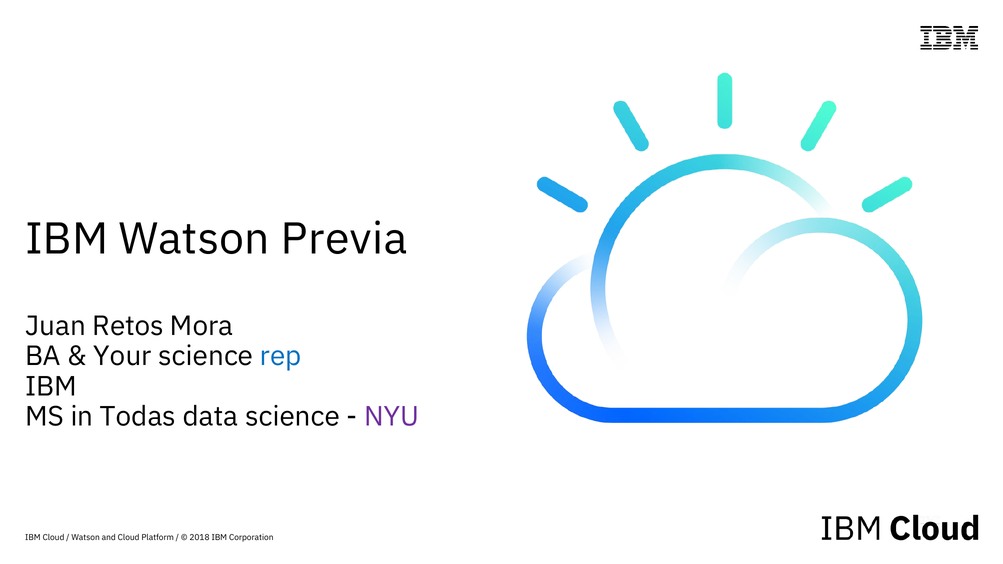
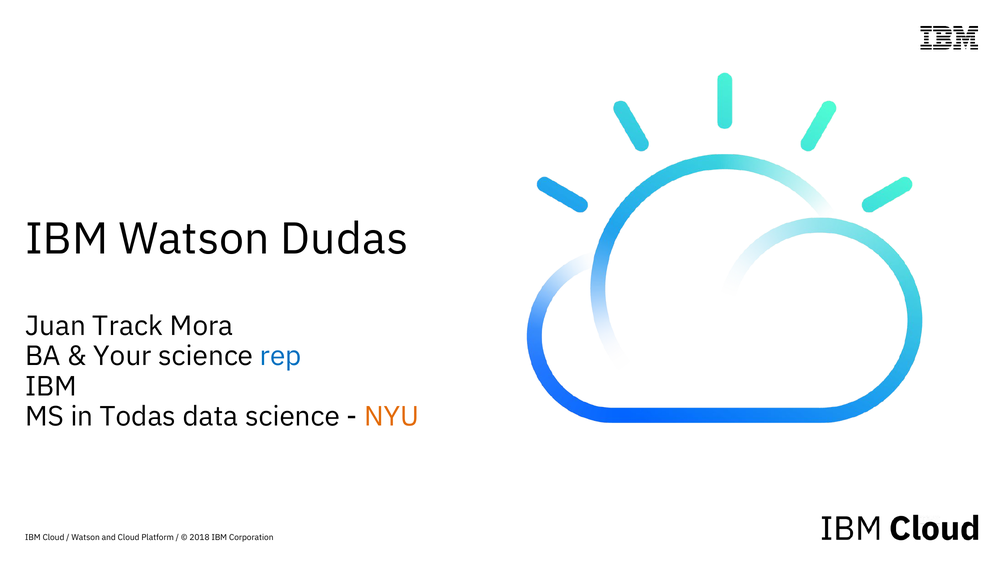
Previa: Previa -> Dudas
Retos: Retos -> Track
NYU colour: purple -> orange
